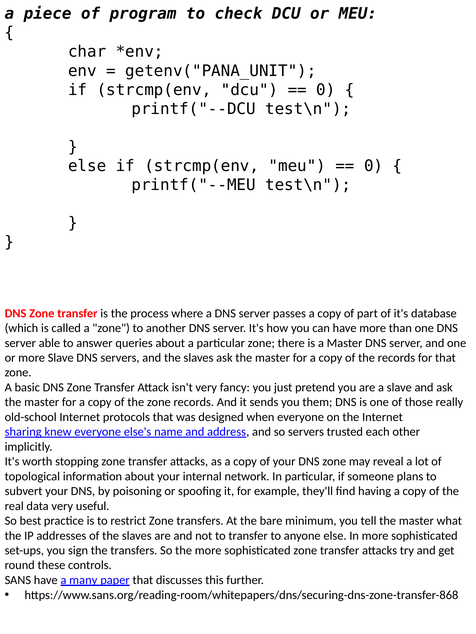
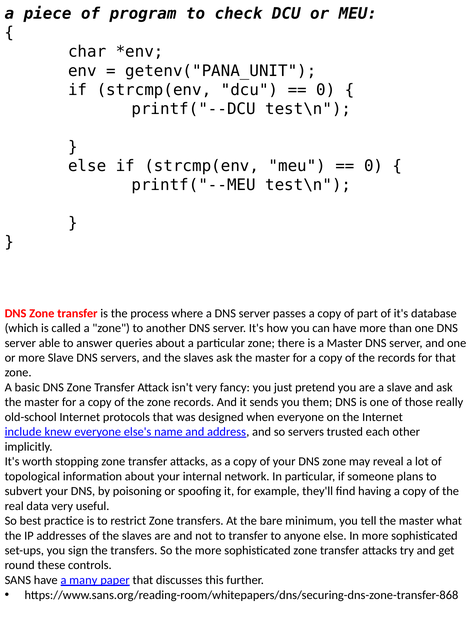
sharing: sharing -> include
